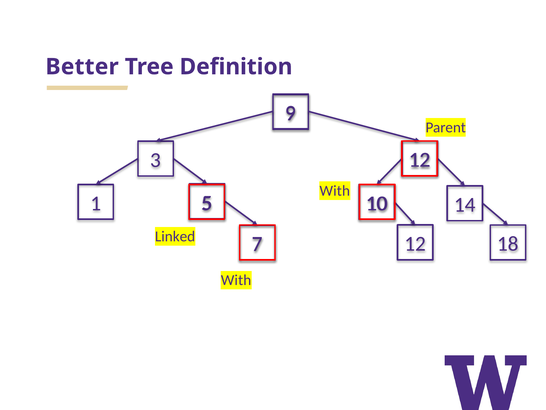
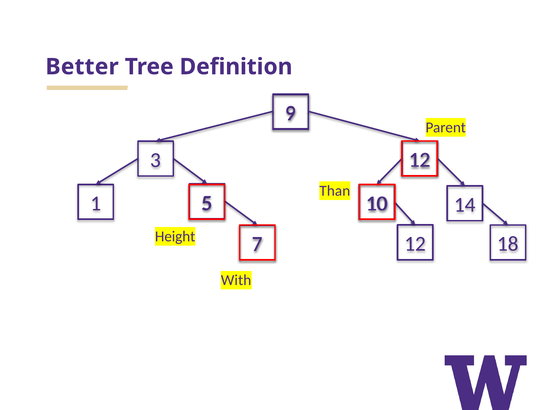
With at (335, 191): With -> Than
Linked: Linked -> Height
